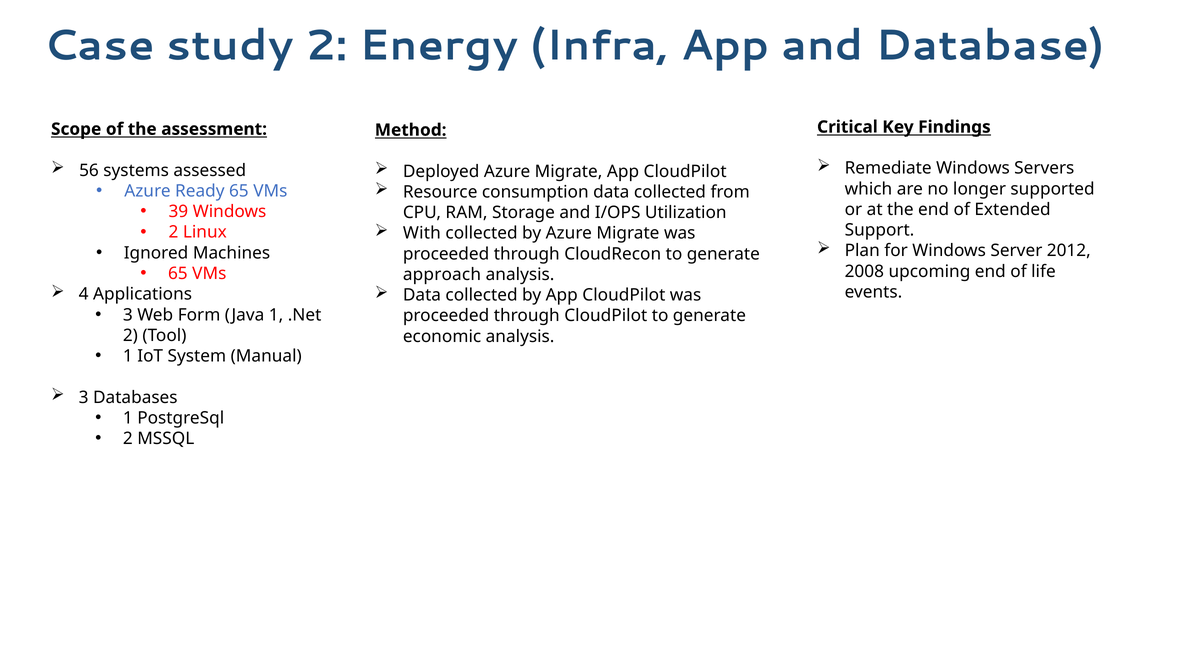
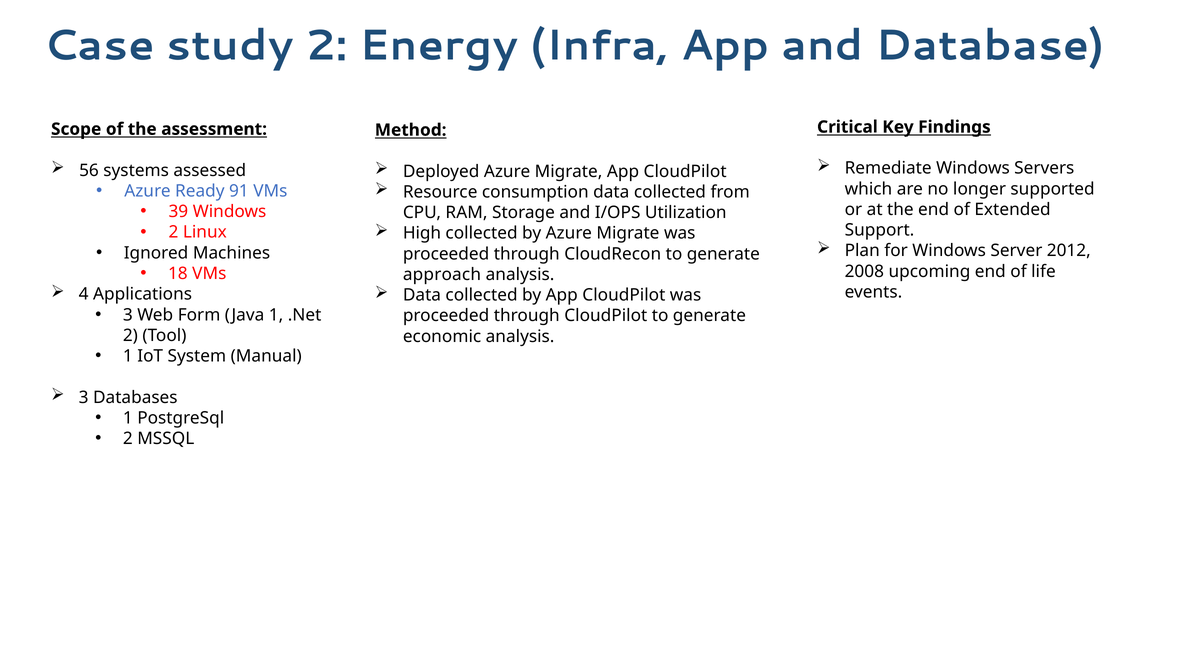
Ready 65: 65 -> 91
With: With -> High
65 at (178, 274): 65 -> 18
